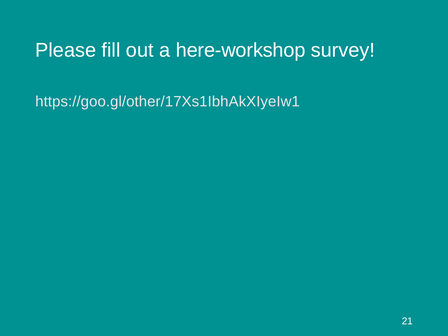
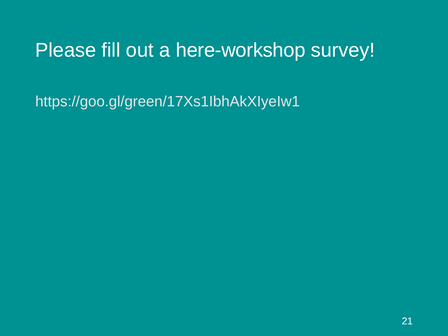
https://goo.gl/other/17Xs1IbhAkXIyeIw1: https://goo.gl/other/17Xs1IbhAkXIyeIw1 -> https://goo.gl/green/17Xs1IbhAkXIyeIw1
